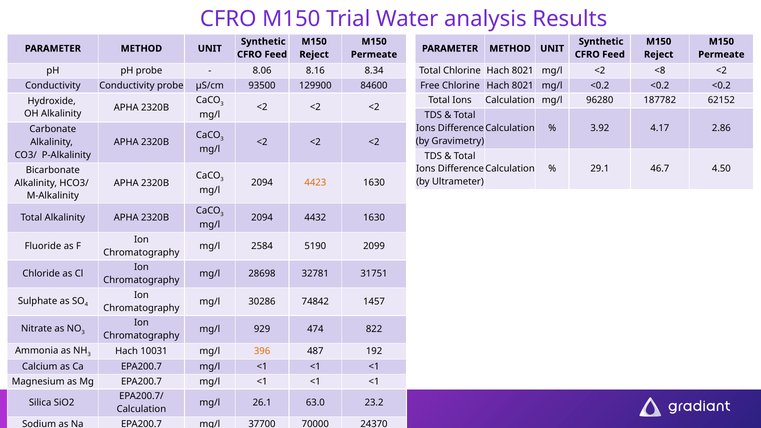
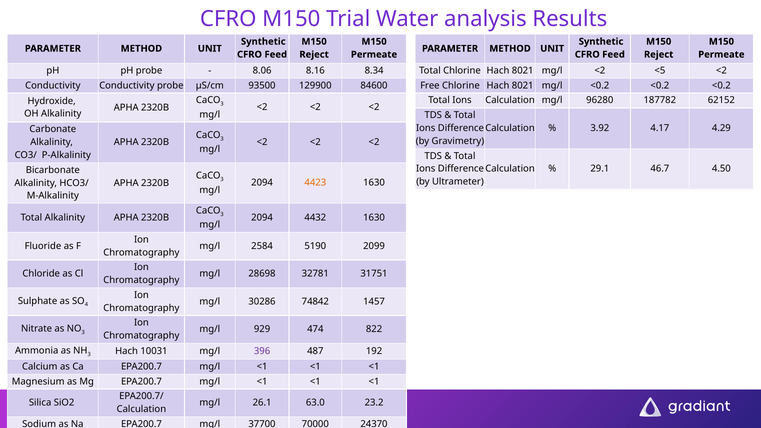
<8: <8 -> <5
2.86: 2.86 -> 4.29
396 colour: orange -> purple
